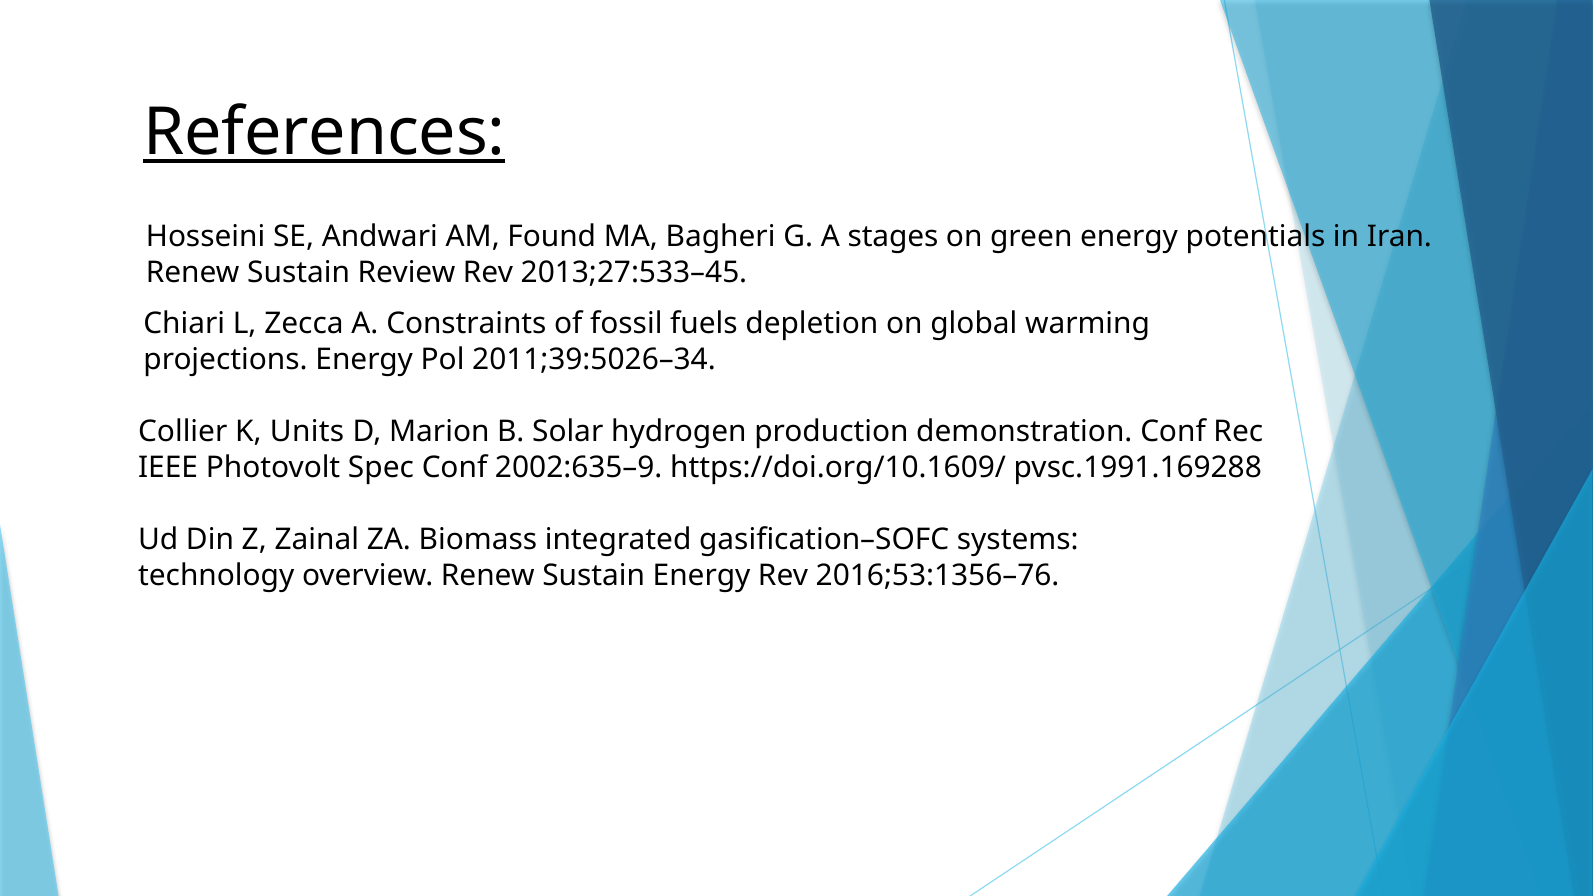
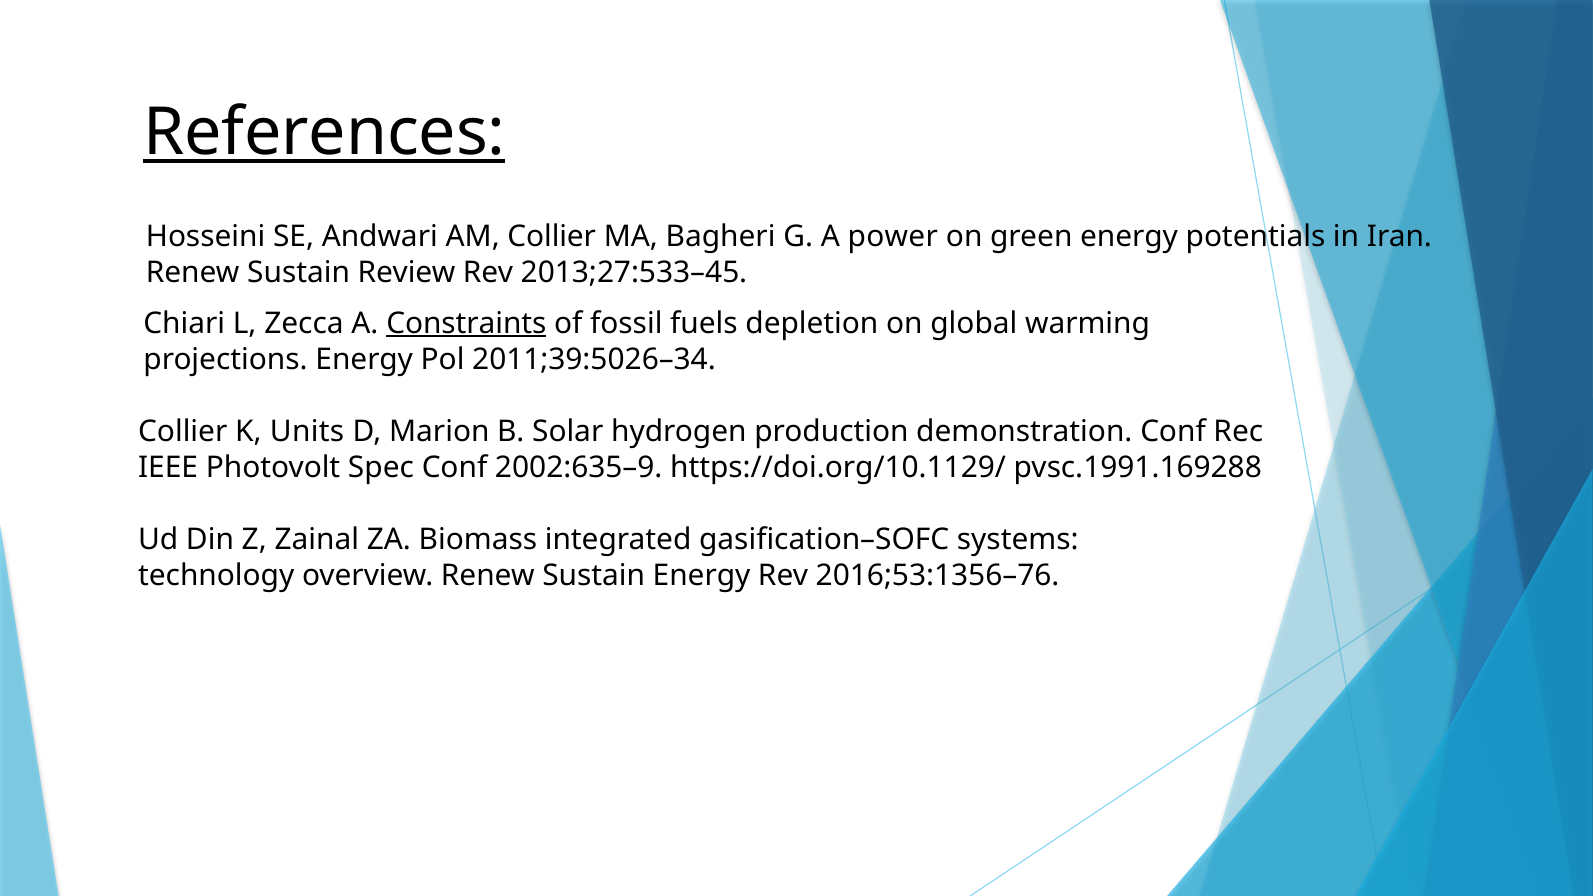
AM Found: Found -> Collier
stages: stages -> power
Constraints underline: none -> present
https://doi.org/10.1609/: https://doi.org/10.1609/ -> https://doi.org/10.1129/
